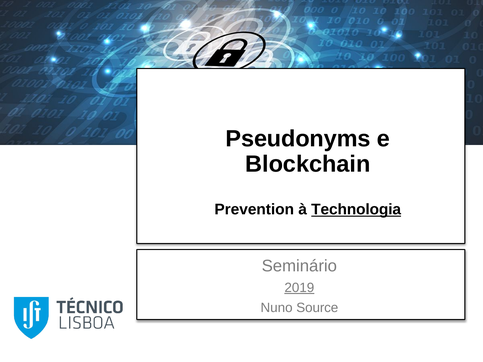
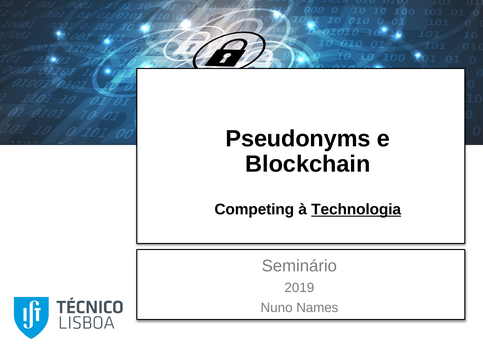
Prevention: Prevention -> Competing
2019 underline: present -> none
Source: Source -> Names
